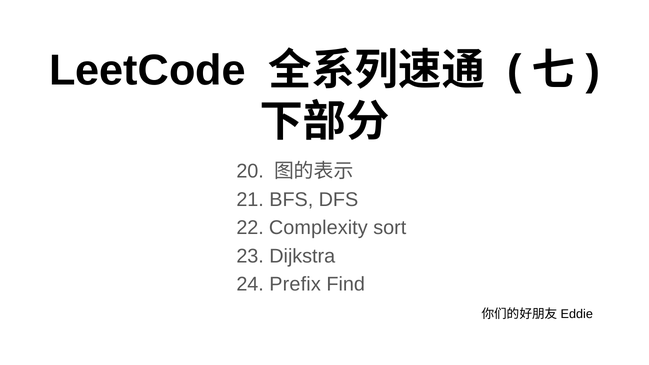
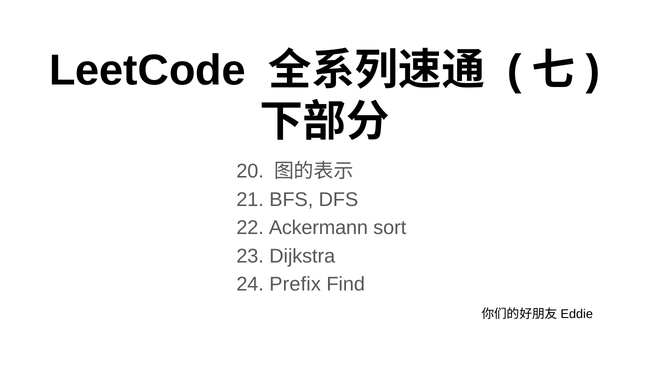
Complexity: Complexity -> Ackermann
